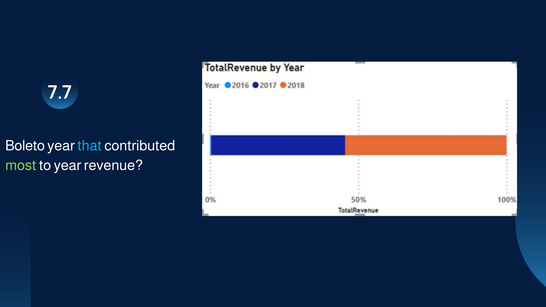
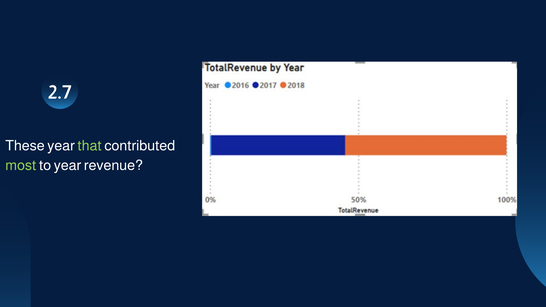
7.7: 7.7 -> 2.7
Boleto: Boleto -> These
that colour: light blue -> light green
